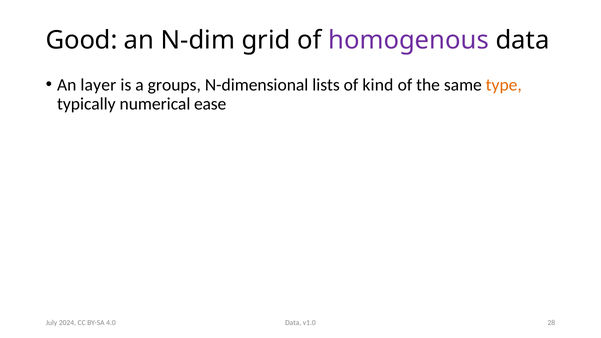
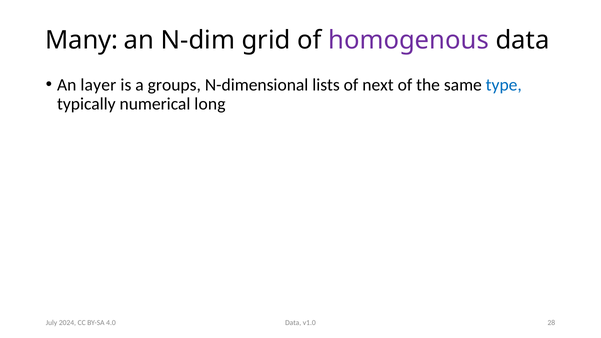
Good: Good -> Many
kind: kind -> next
type colour: orange -> blue
ease: ease -> long
